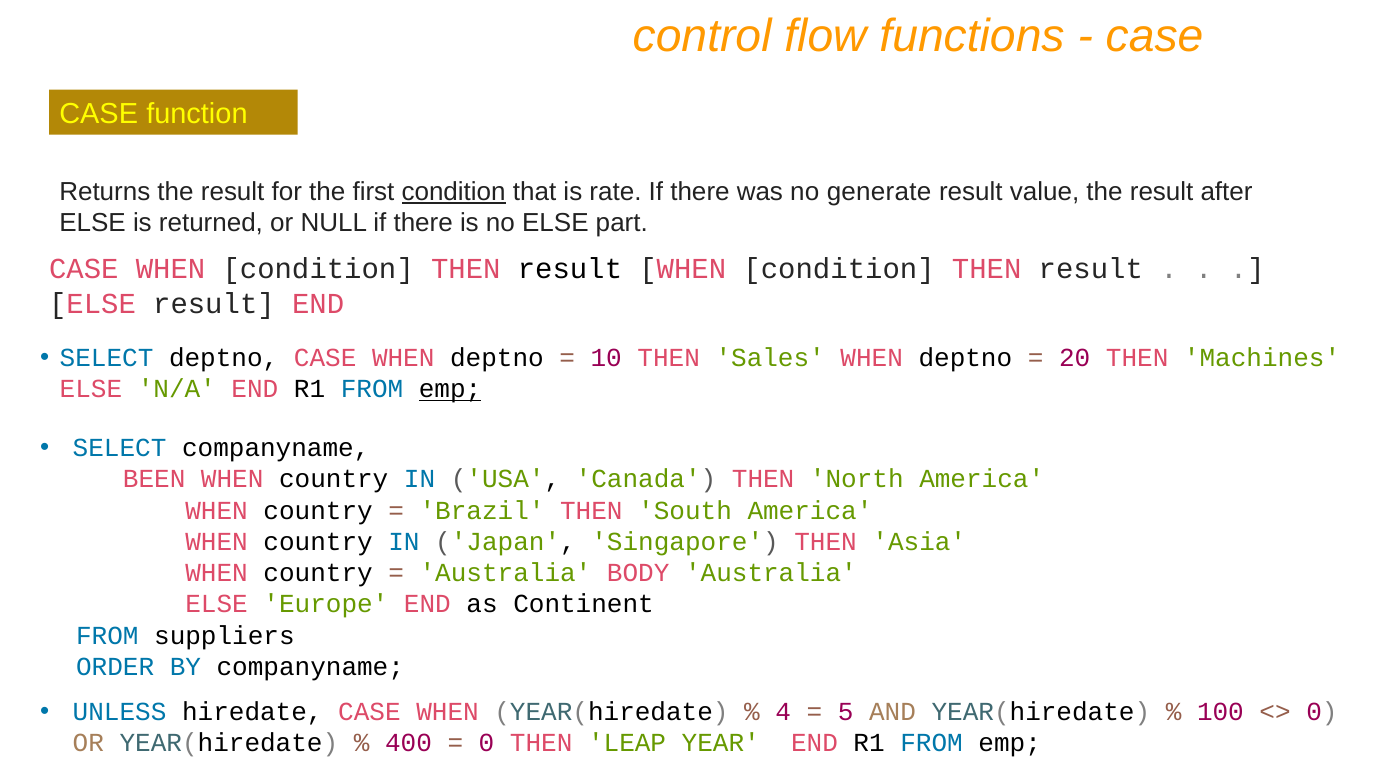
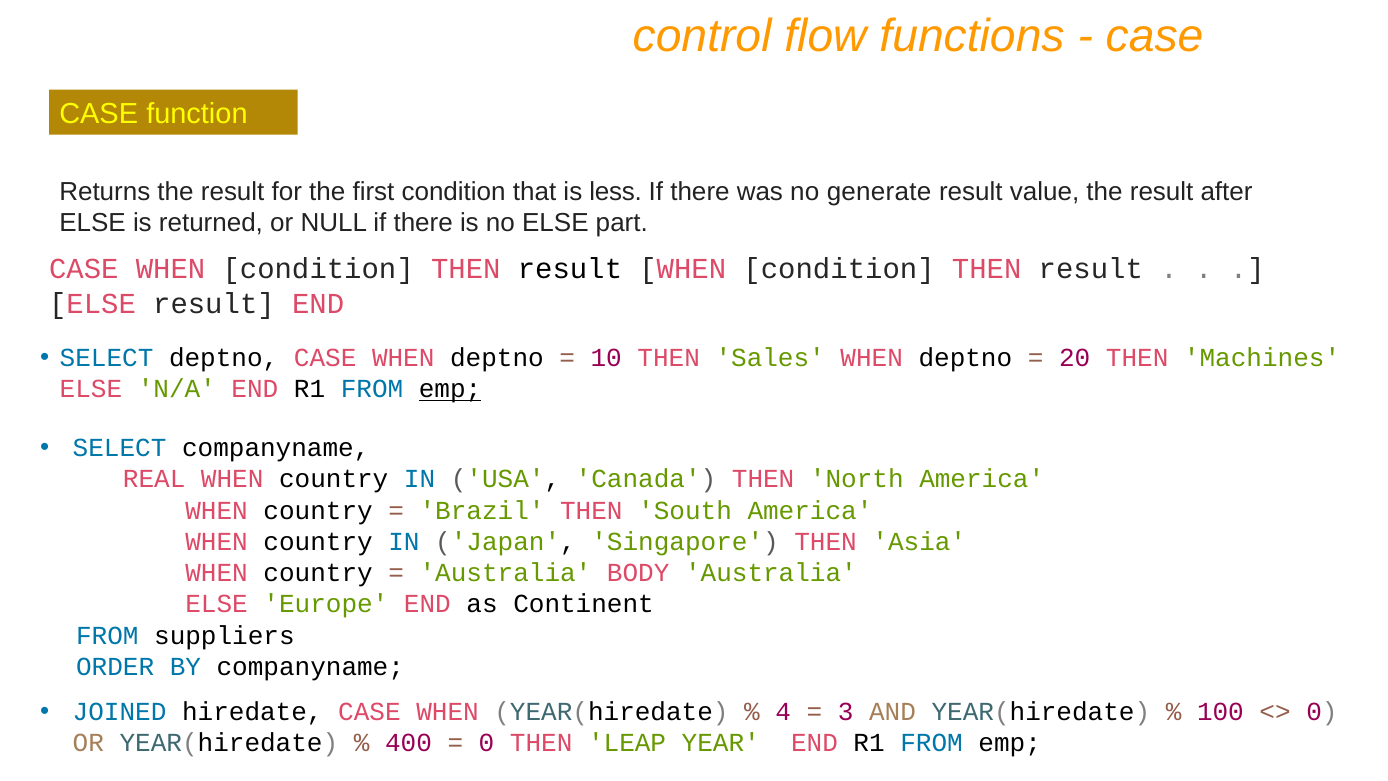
condition at (454, 192) underline: present -> none
rate: rate -> less
BEEN: BEEN -> REAL
UNLESS: UNLESS -> JOINED
5: 5 -> 3
